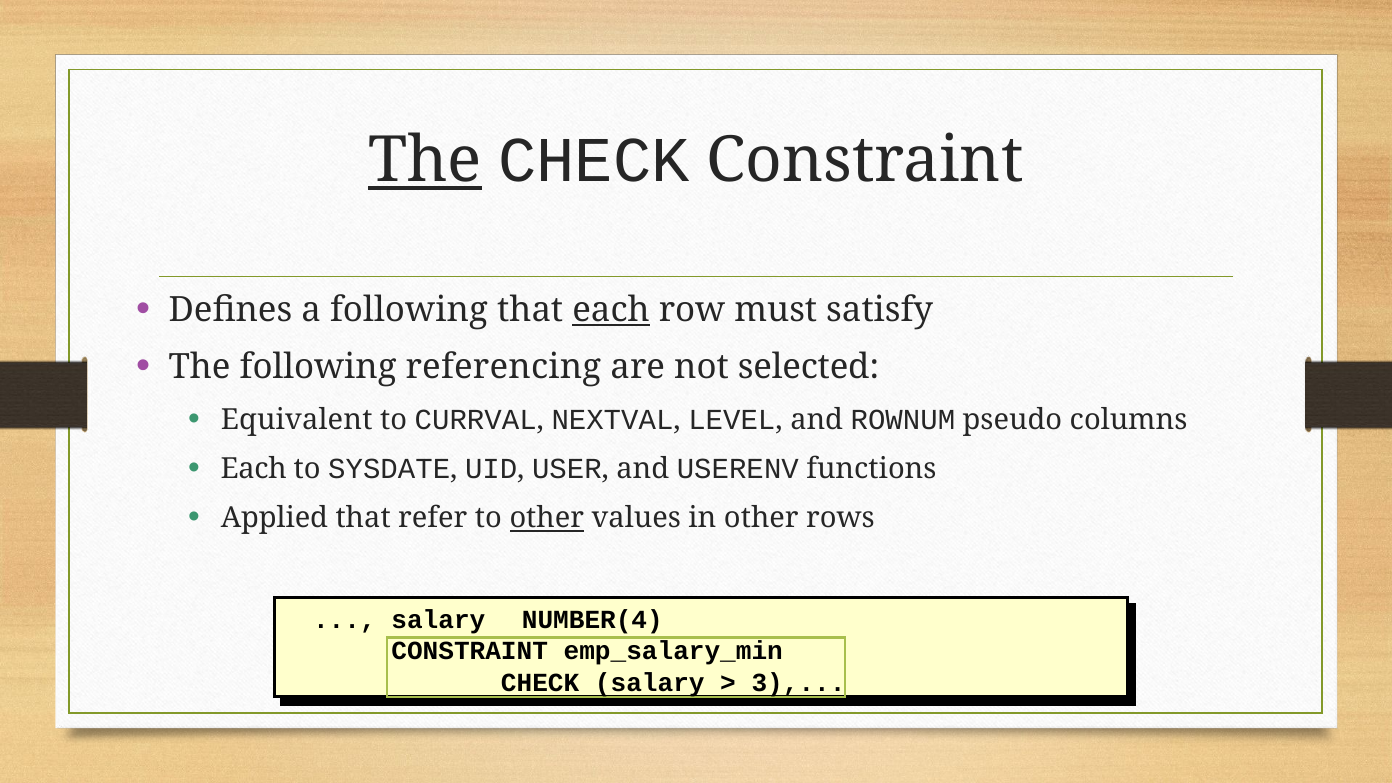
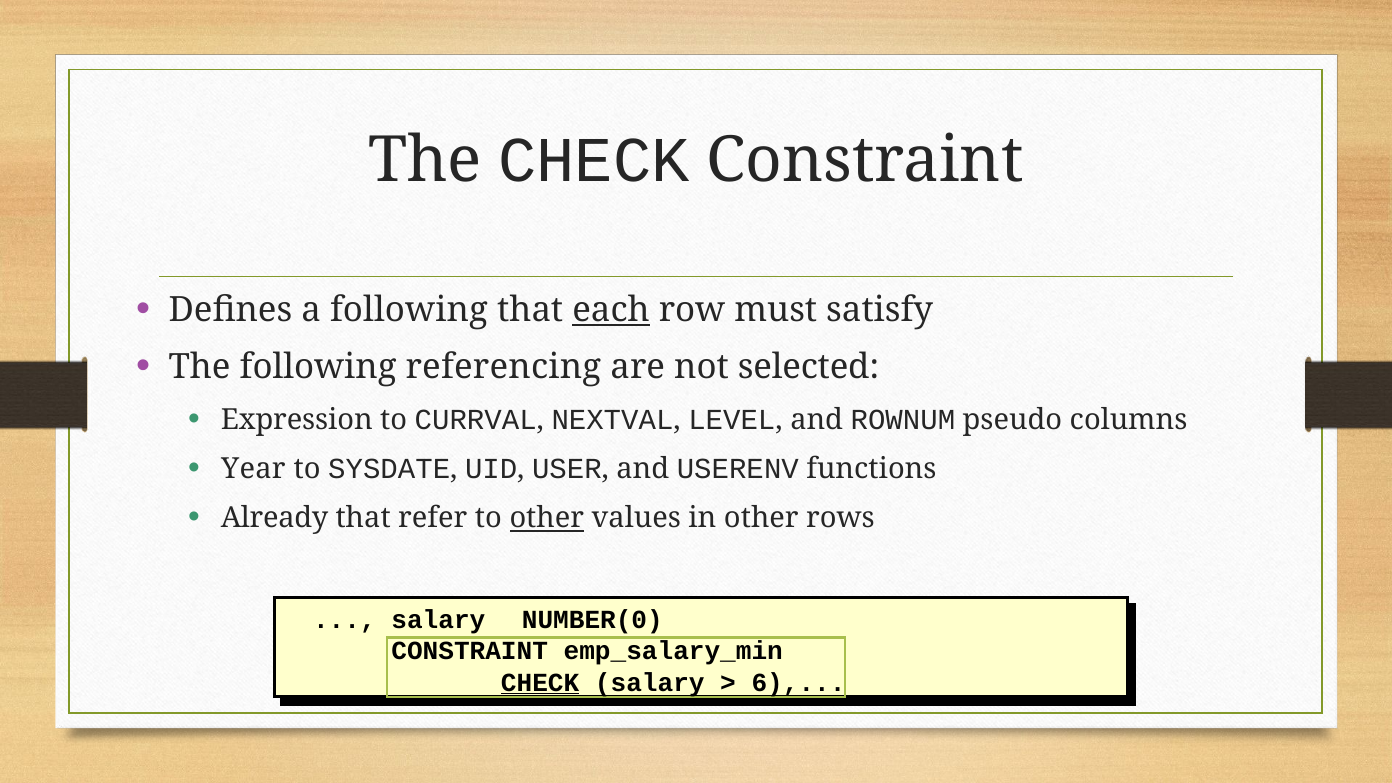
The at (425, 160) underline: present -> none
Equivalent: Equivalent -> Expression
Each at (254, 469): Each -> Year
Applied: Applied -> Already
NUMBER(4: NUMBER(4 -> NUMBER(0
CHECK at (540, 682) underline: none -> present
3: 3 -> 6
